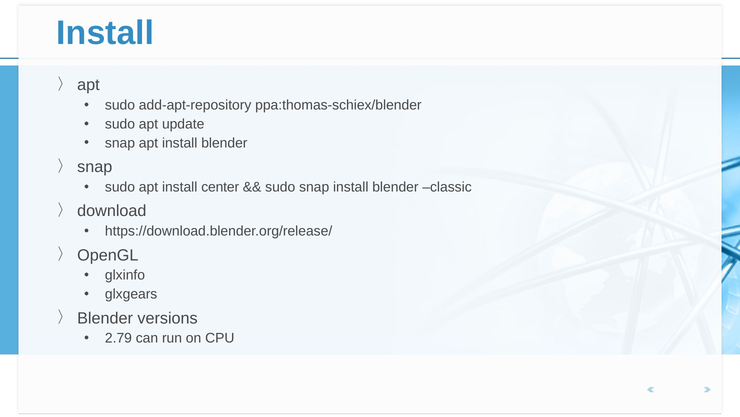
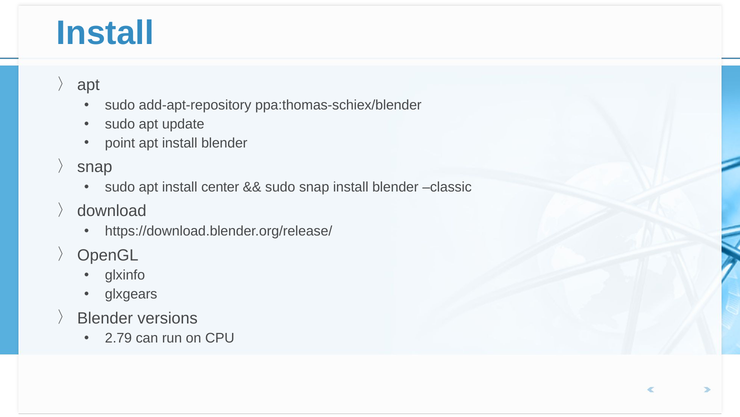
snap at (120, 143): snap -> point
